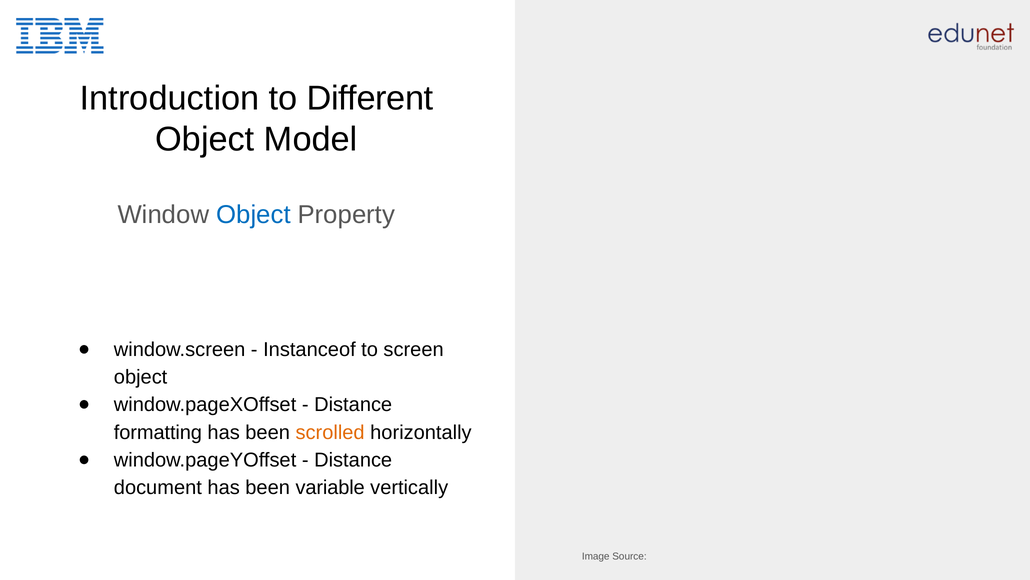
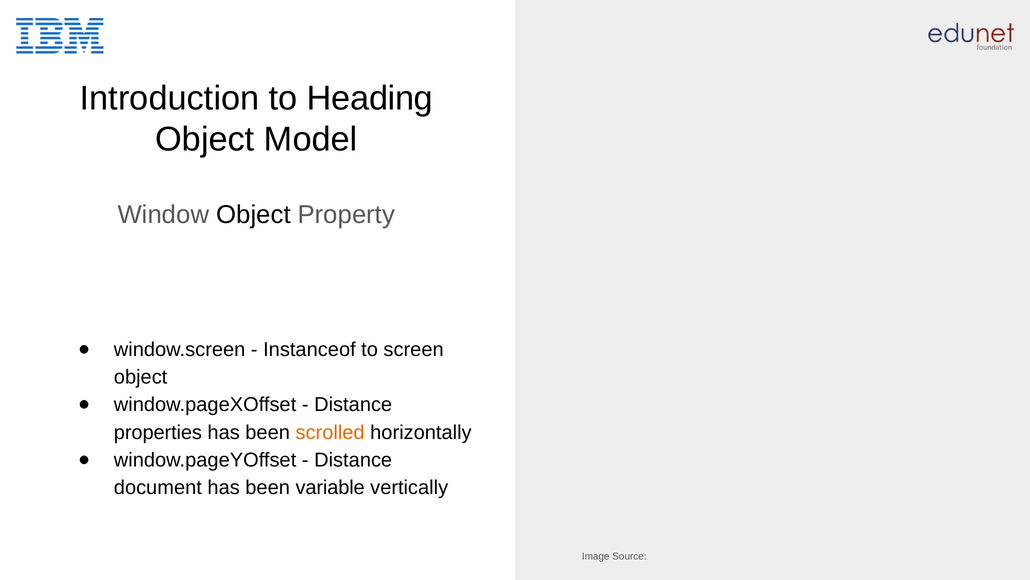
Different: Different -> Heading
Object at (253, 214) colour: blue -> black
formatting: formatting -> properties
